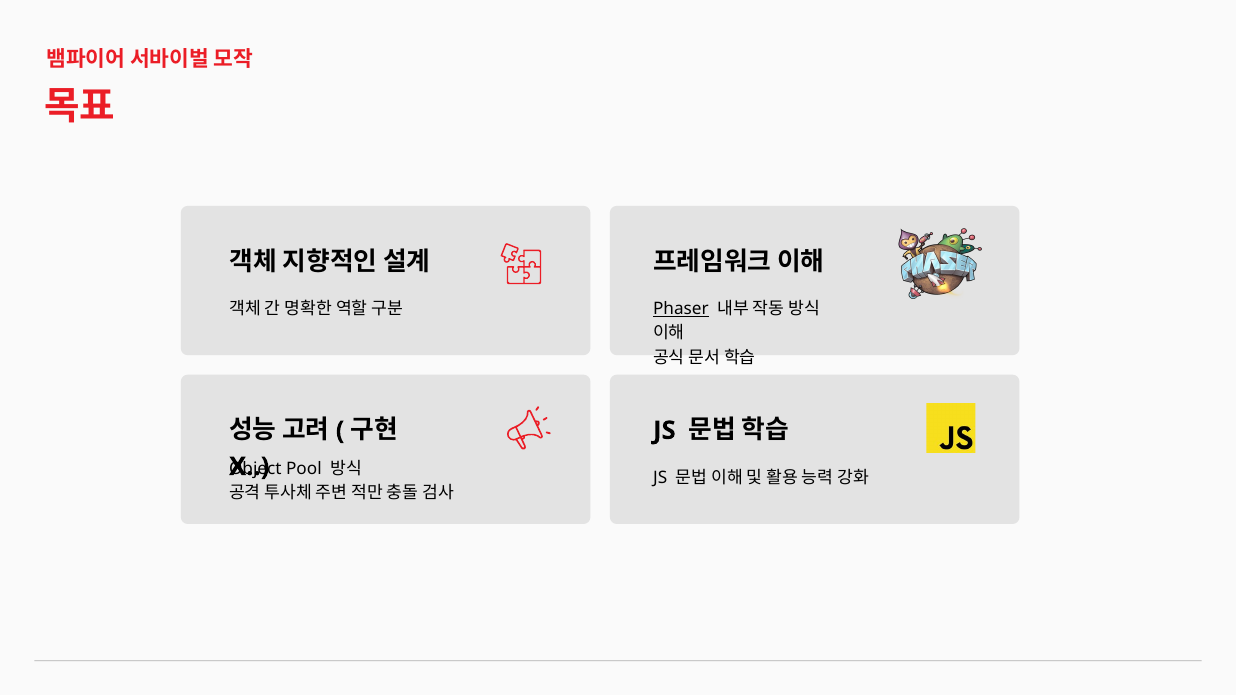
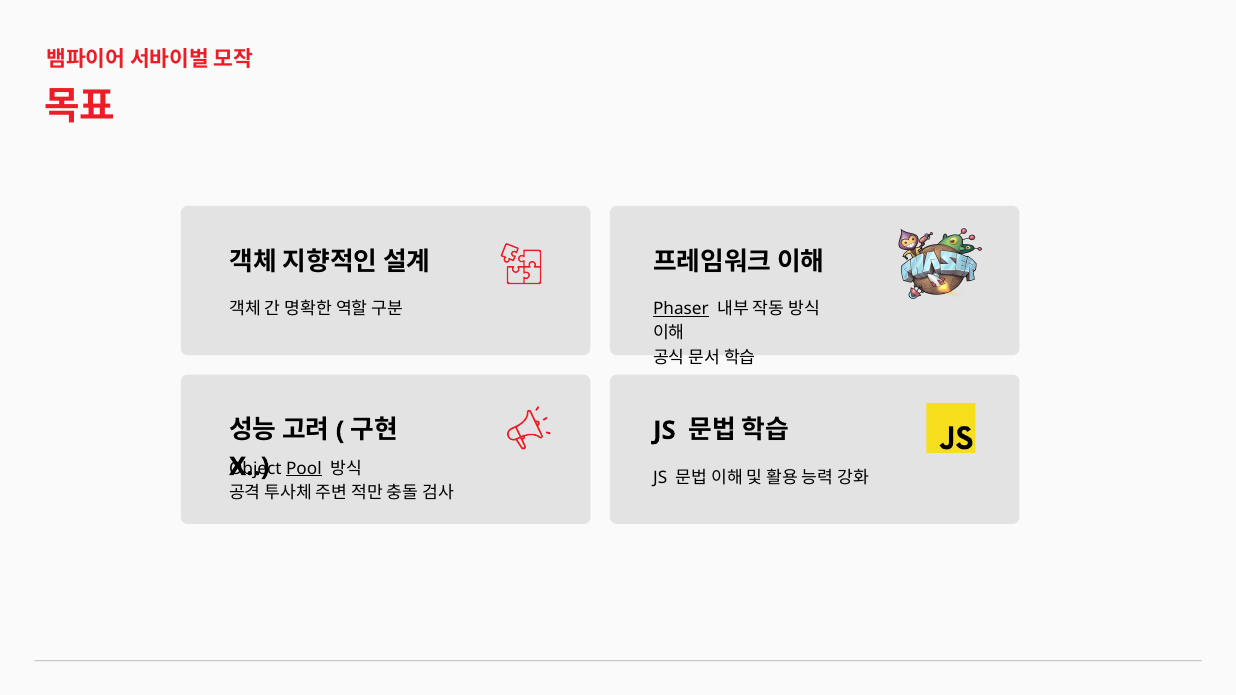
Pool underline: none -> present
